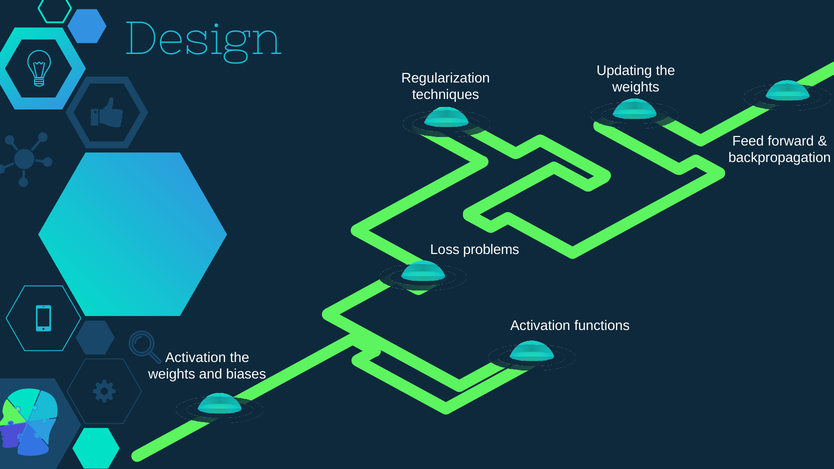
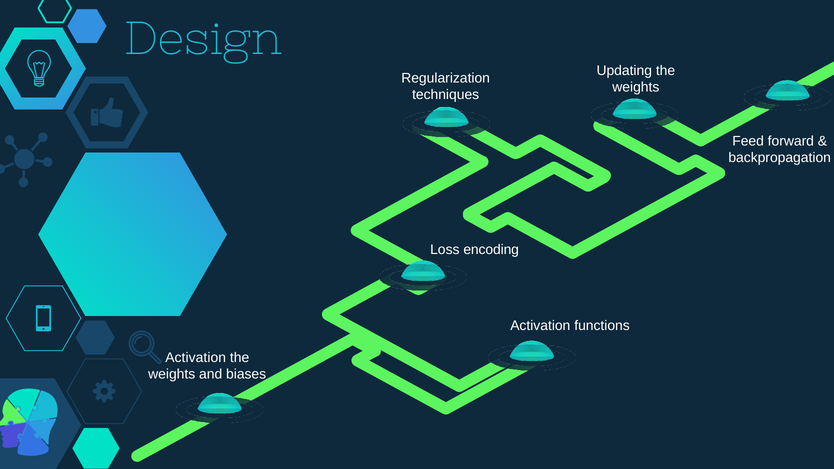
problems: problems -> encoding
